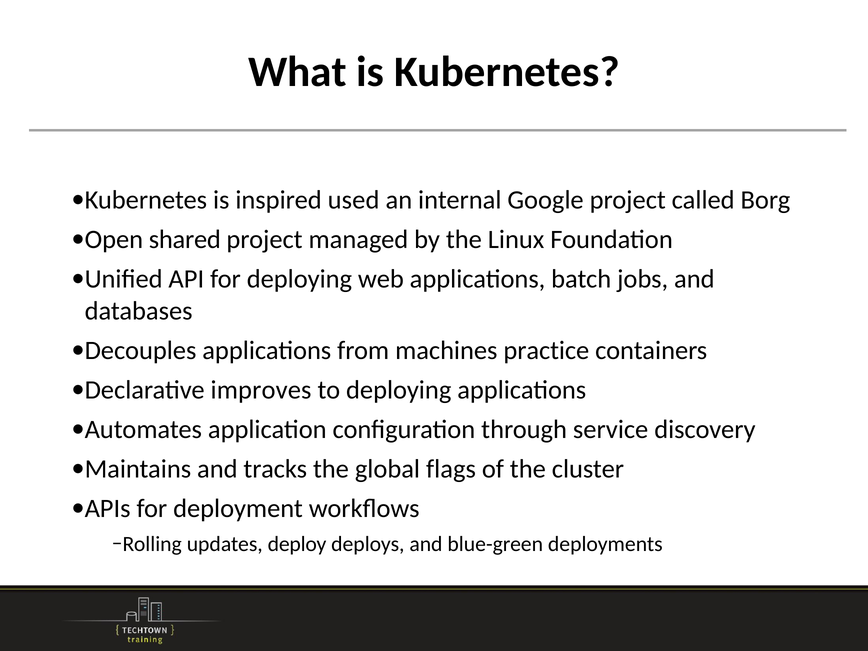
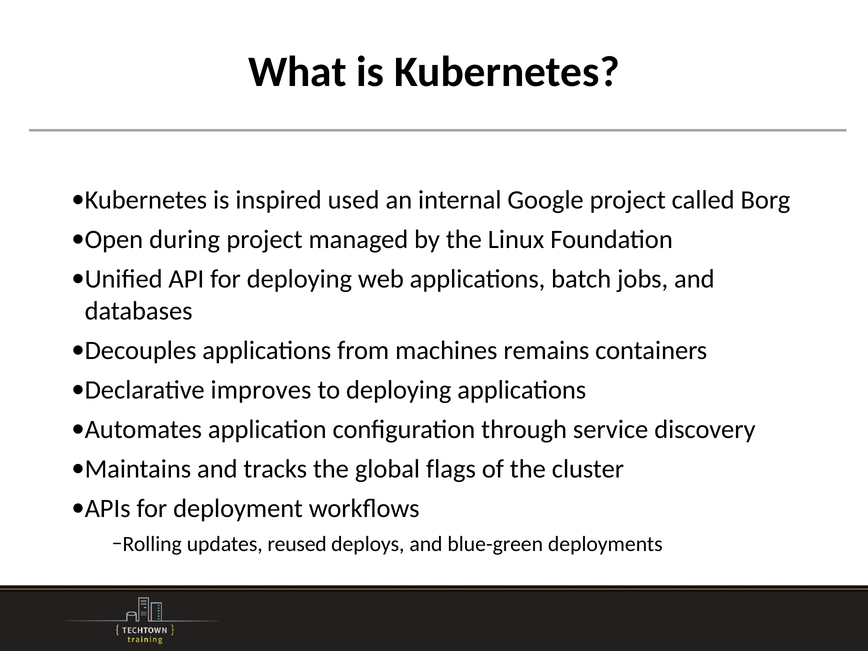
shared: shared -> during
practice: practice -> remains
deploy: deploy -> reused
